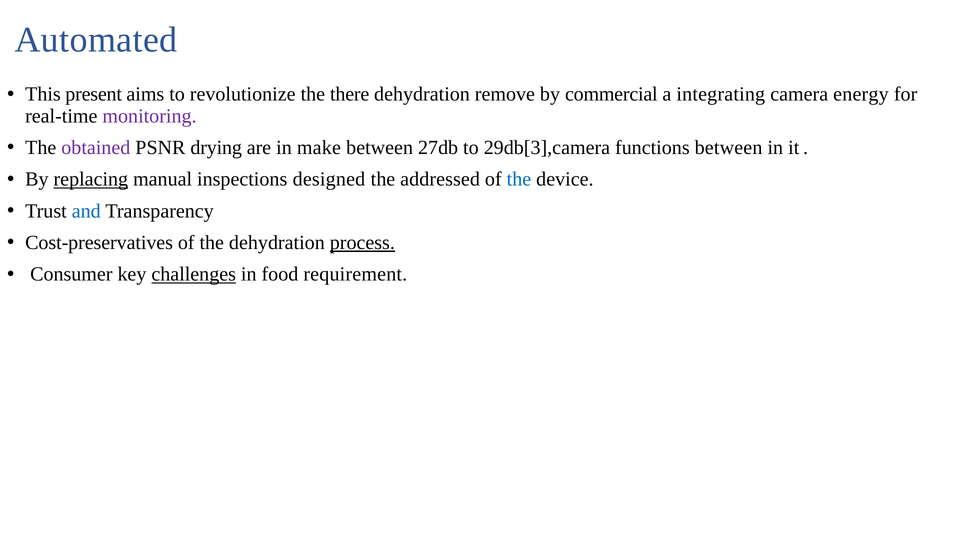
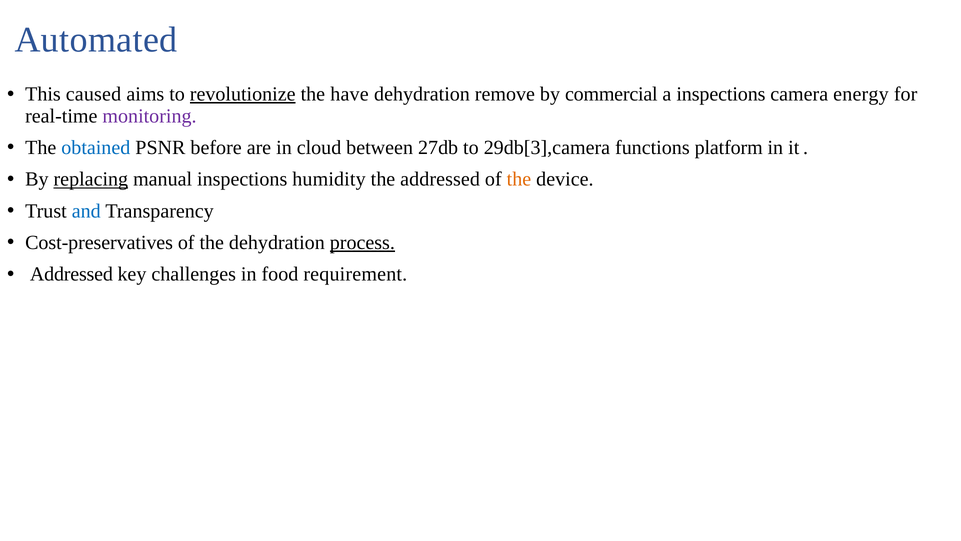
present: present -> caused
revolutionize underline: none -> present
there: there -> have
a integrating: integrating -> inspections
obtained colour: purple -> blue
drying: drying -> before
make: make -> cloud
functions between: between -> platform
designed: designed -> humidity
the at (519, 179) colour: blue -> orange
Consumer at (71, 274): Consumer -> Addressed
challenges underline: present -> none
